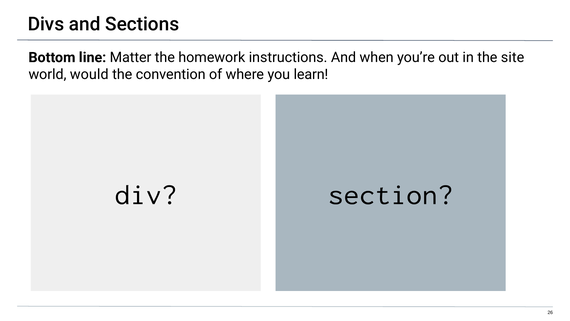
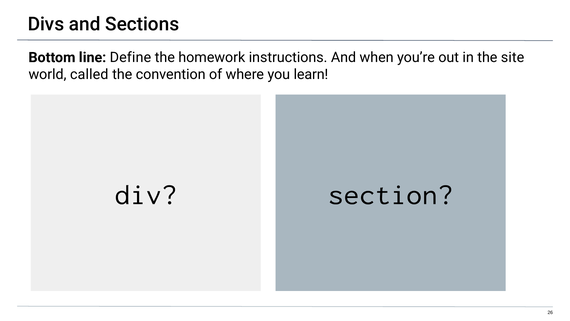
Matter: Matter -> Define
would: would -> called
